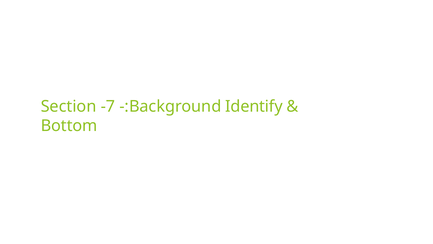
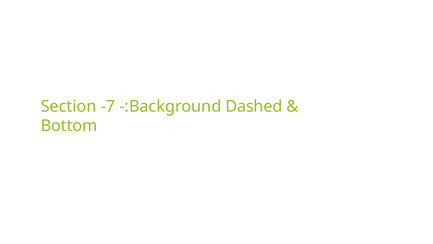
Identify: Identify -> Dashed
